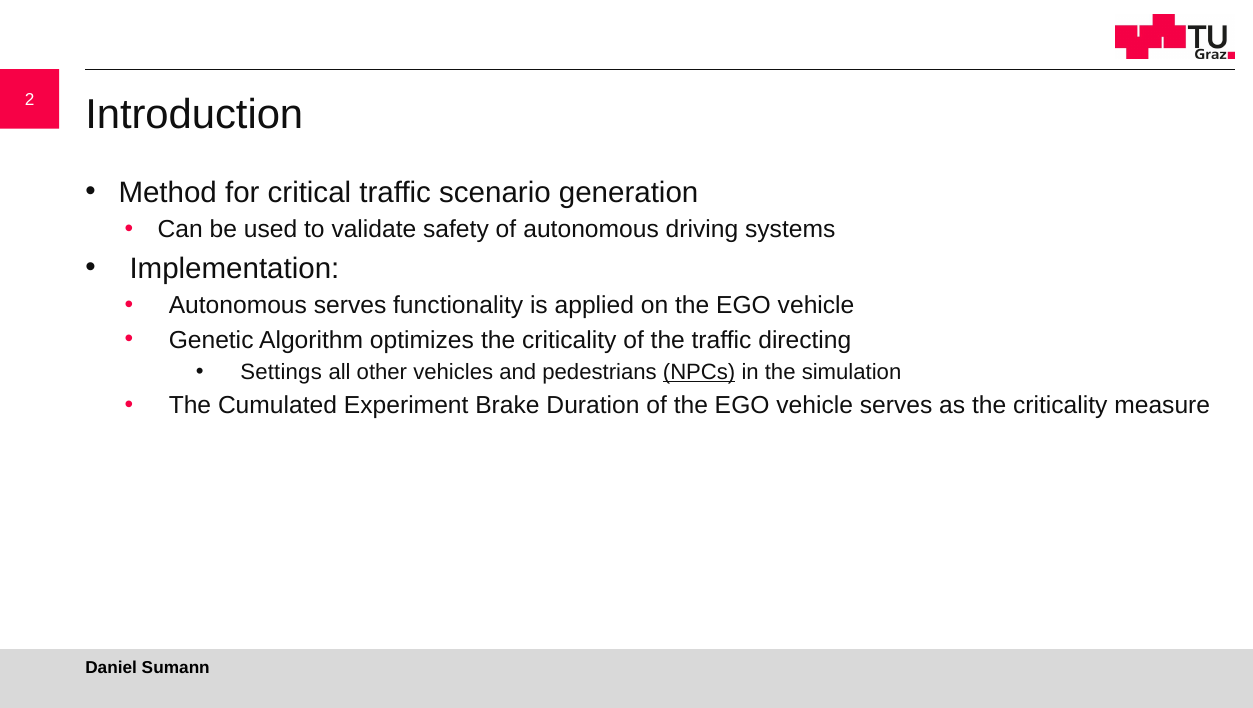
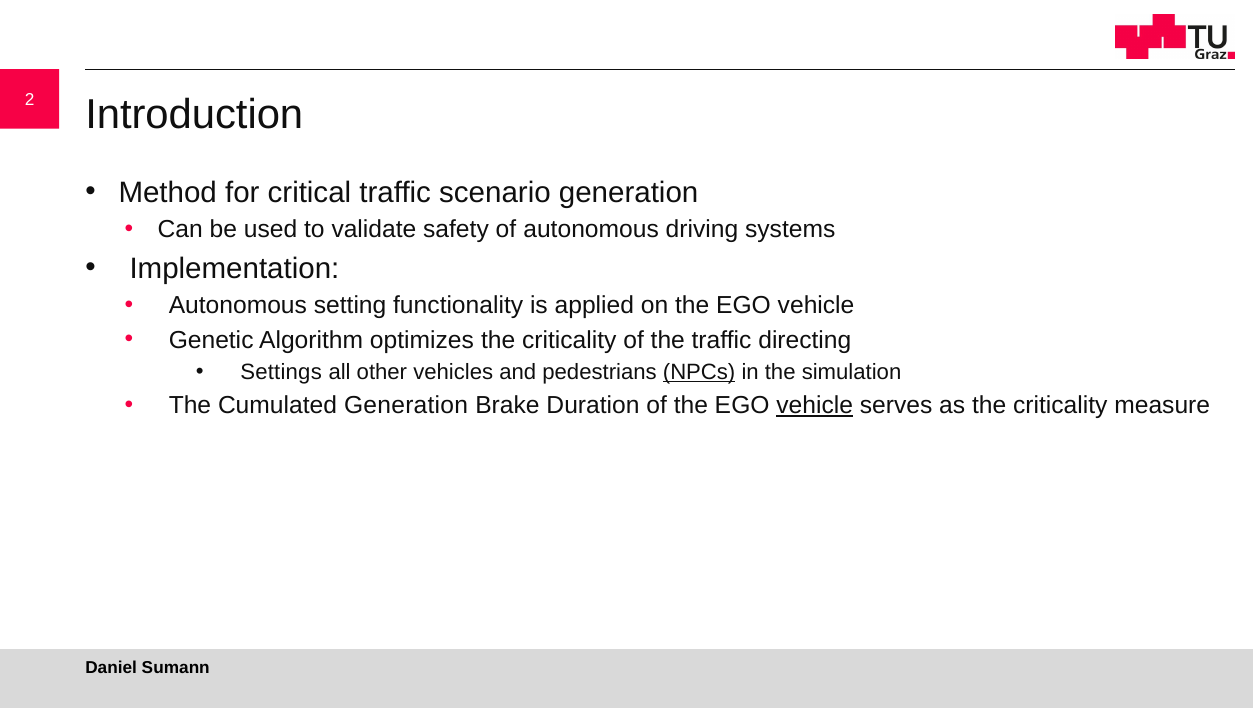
Autonomous serves: serves -> setting
Cumulated Experiment: Experiment -> Generation
vehicle at (815, 406) underline: none -> present
